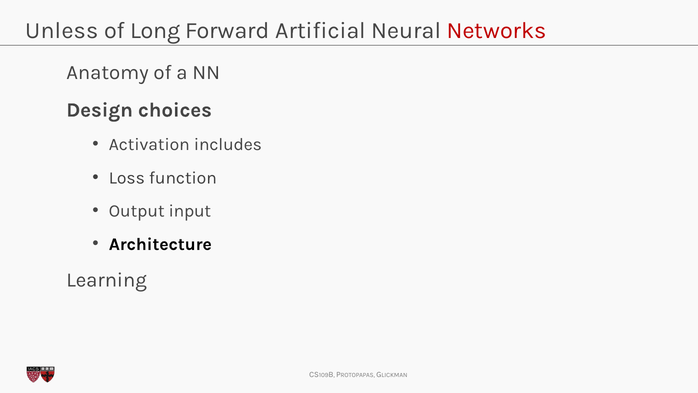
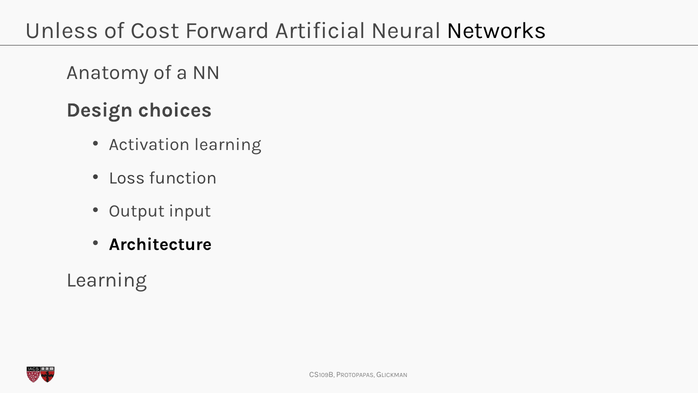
Long: Long -> Cost
Networks colour: red -> black
Activation includes: includes -> learning
